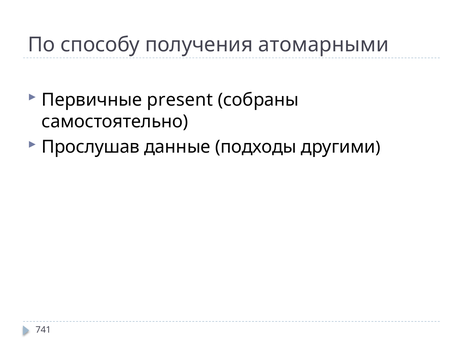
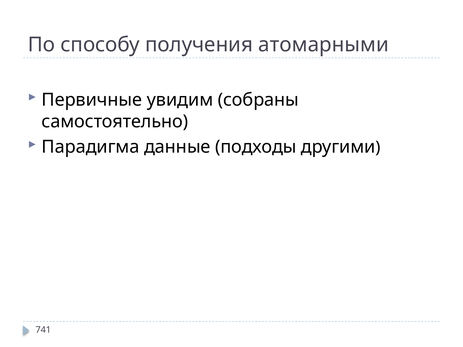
present: present -> увидим
Прослушав: Прослушав -> Парадигма
